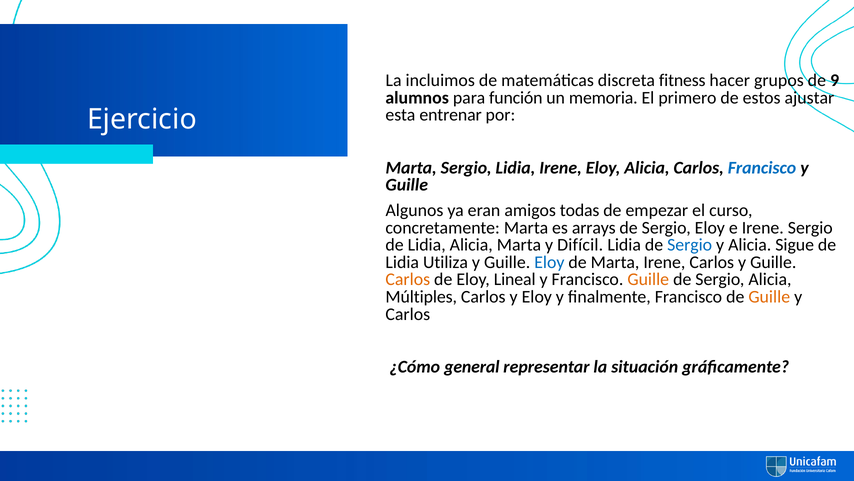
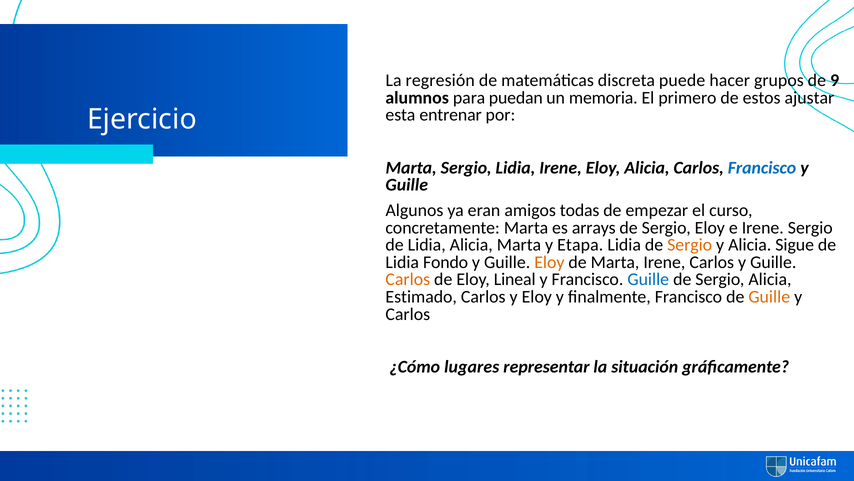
incluimos: incluimos -> regresión
fitness: fitness -> puede
función: función -> puedan
Difícil: Difícil -> Etapa
Sergio at (690, 245) colour: blue -> orange
Utiliza: Utiliza -> Fondo
Eloy at (549, 262) colour: blue -> orange
Guille at (648, 279) colour: orange -> blue
Múltiples: Múltiples -> Estimado
general: general -> lugares
